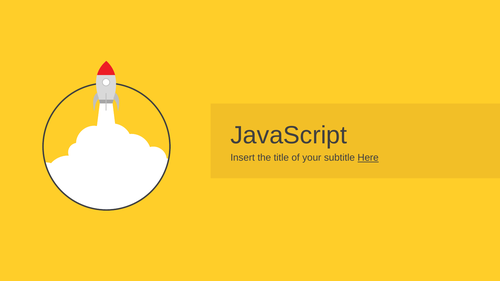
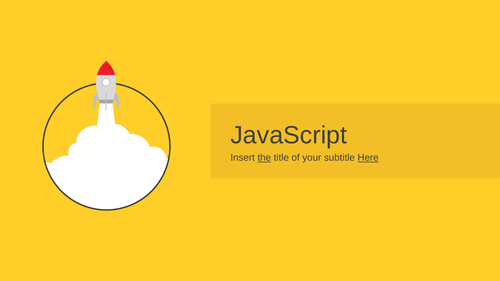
the underline: none -> present
